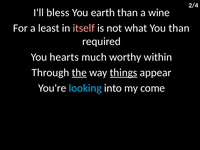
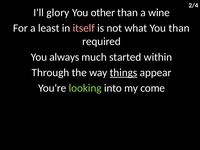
bless: bless -> glory
earth: earth -> other
hearts: hearts -> always
worthy: worthy -> started
the underline: present -> none
looking colour: light blue -> light green
